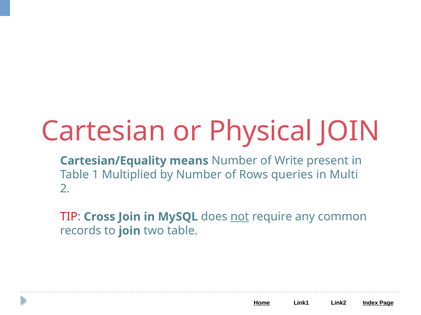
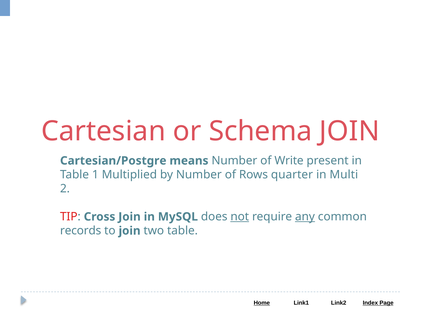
Physical: Physical -> Schema
Cartesian/Equality: Cartesian/Equality -> Cartesian/Postgre
queries: queries -> quarter
any underline: none -> present
